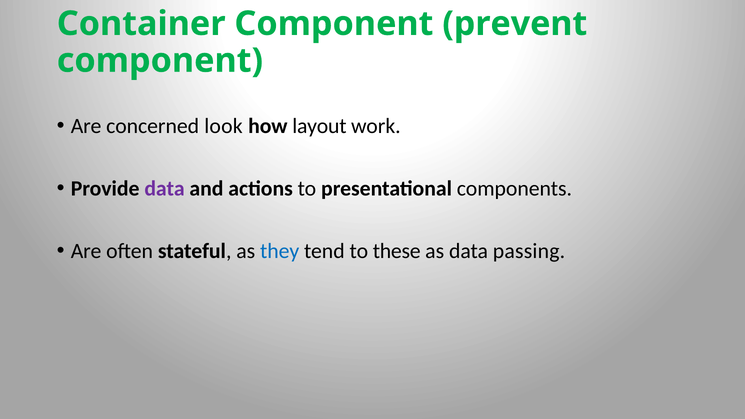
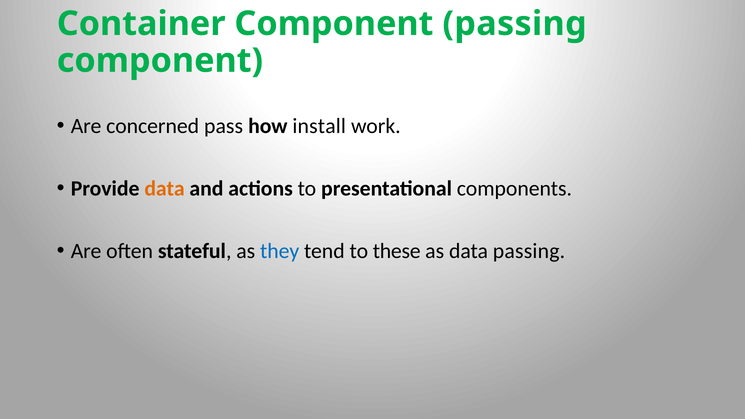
Component prevent: prevent -> passing
look: look -> pass
layout: layout -> install
data at (165, 188) colour: purple -> orange
